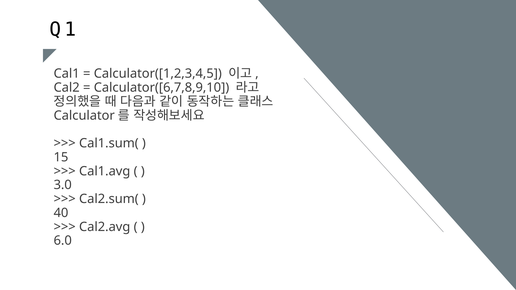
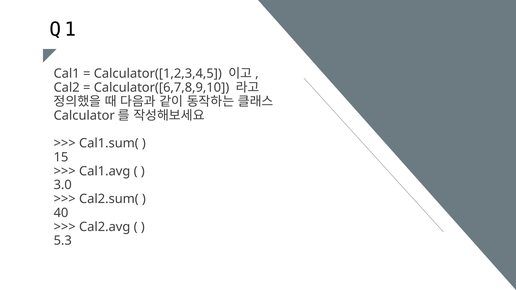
6.0: 6.0 -> 5.3
